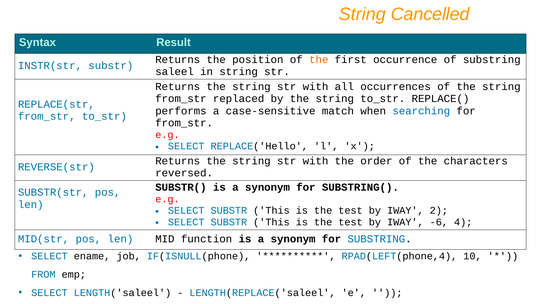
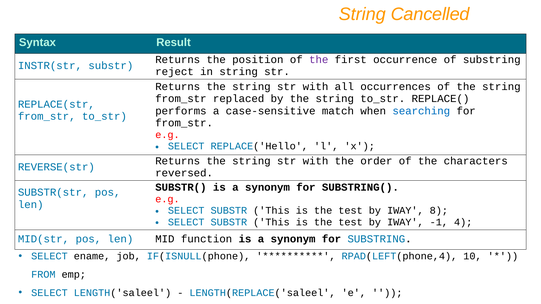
the at (319, 60) colour: orange -> purple
saleel: saleel -> reject
2: 2 -> 8
-6: -6 -> -1
